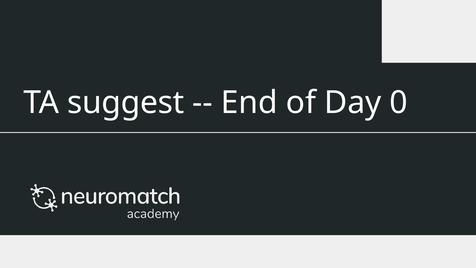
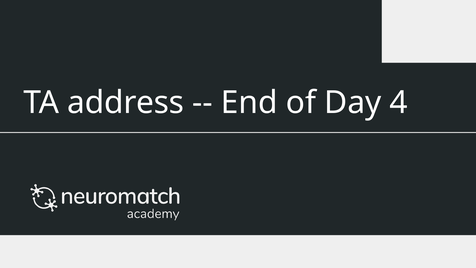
suggest: suggest -> address
0: 0 -> 4
